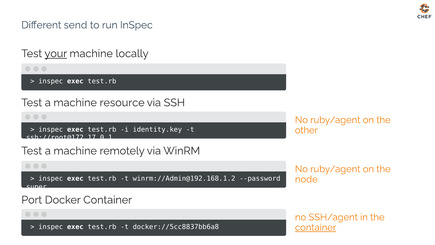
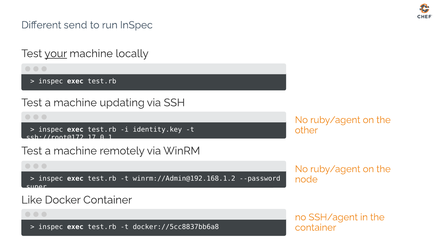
resource: resource -> updating
Port: Port -> Like
container at (316, 227) underline: present -> none
